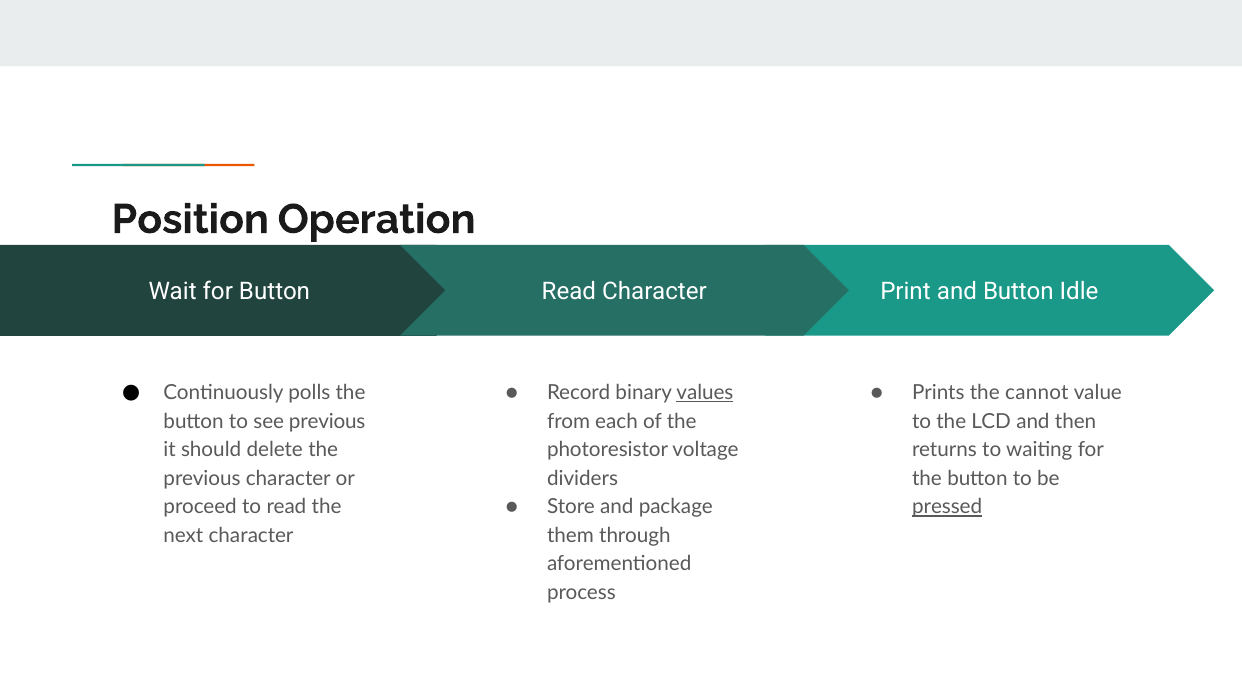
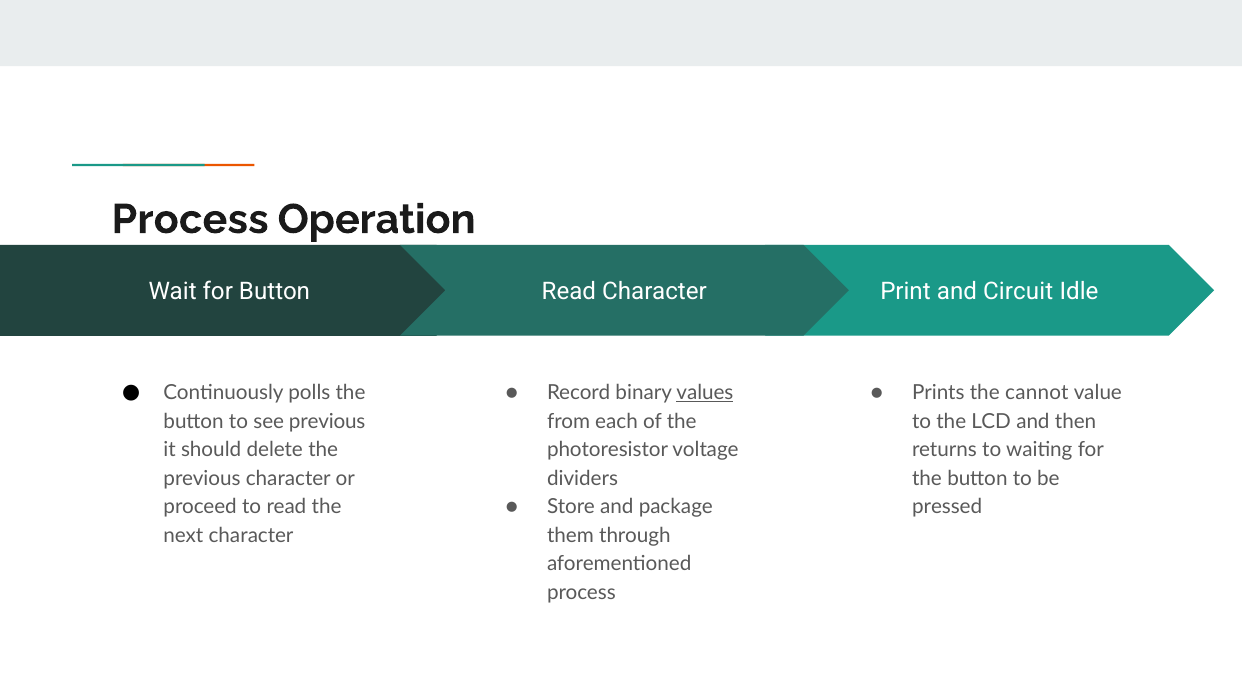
Position at (190, 219): Position -> Process
and Button: Button -> Circuit
pressed underline: present -> none
